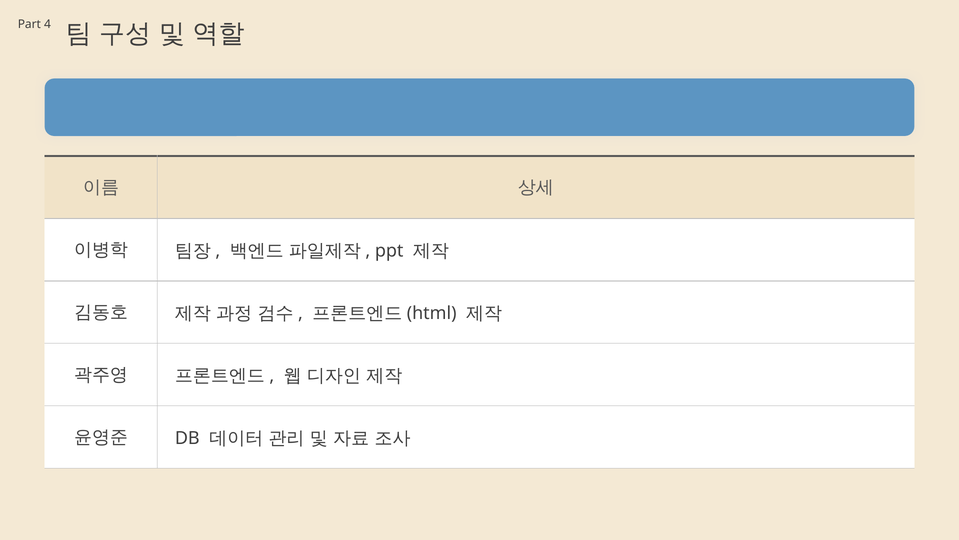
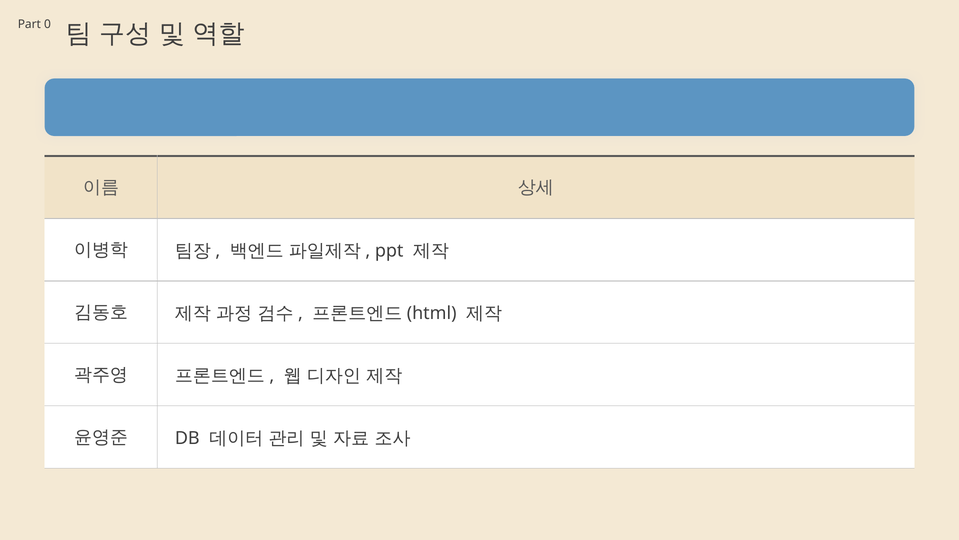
4: 4 -> 0
